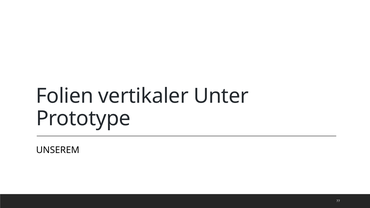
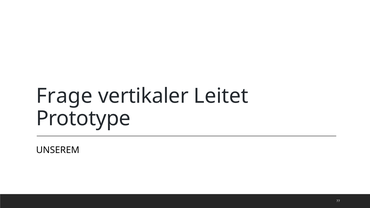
Folien: Folien -> Frage
Unter: Unter -> Leitet
